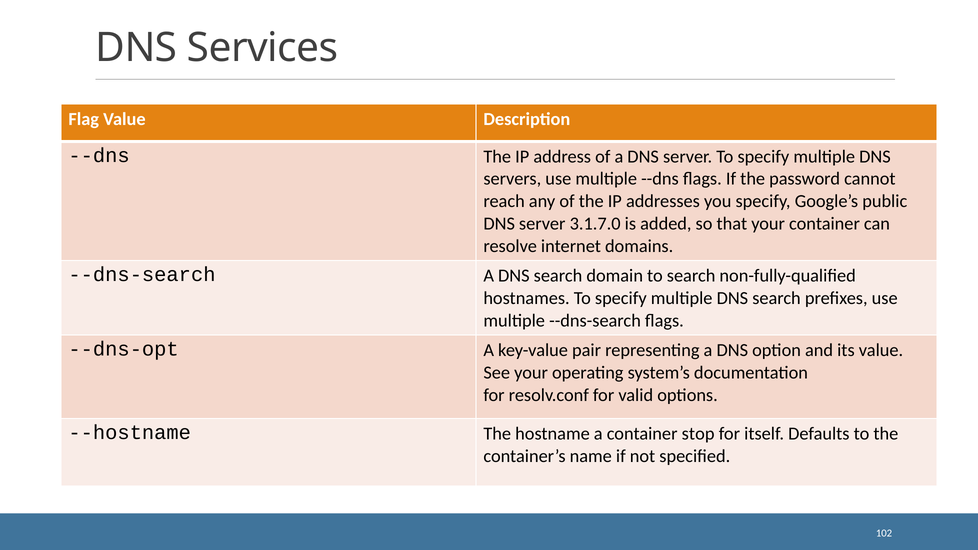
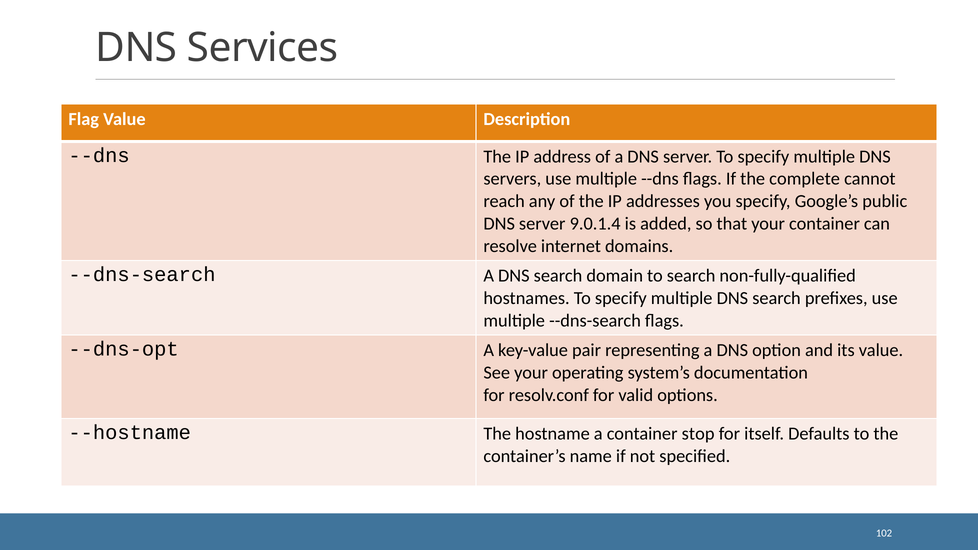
password: password -> complete
3.1.7.0: 3.1.7.0 -> 9.0.1.4
